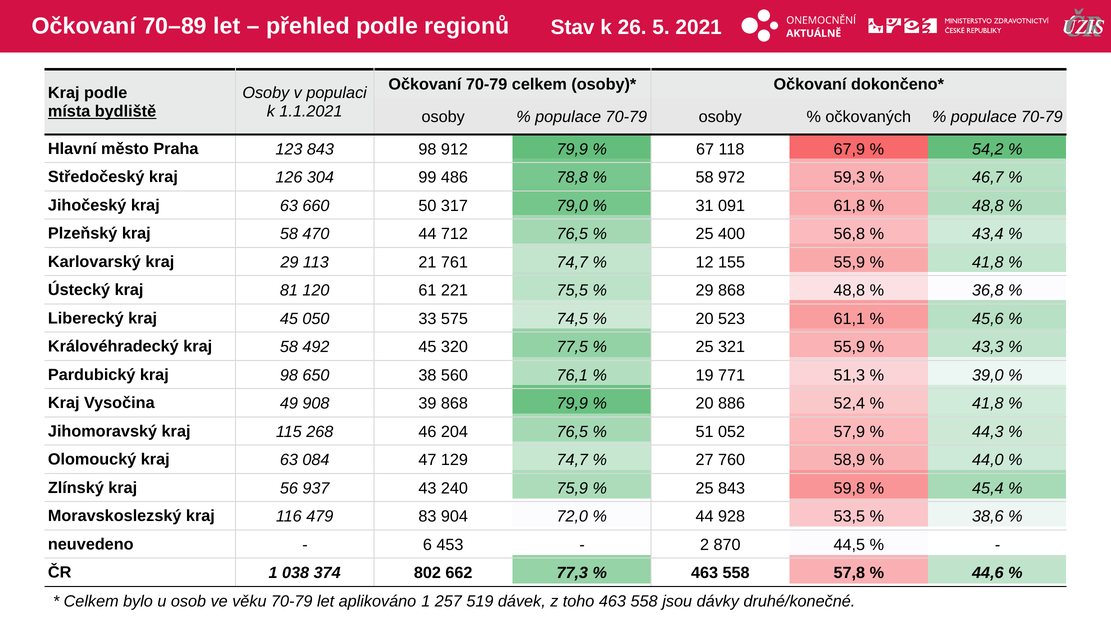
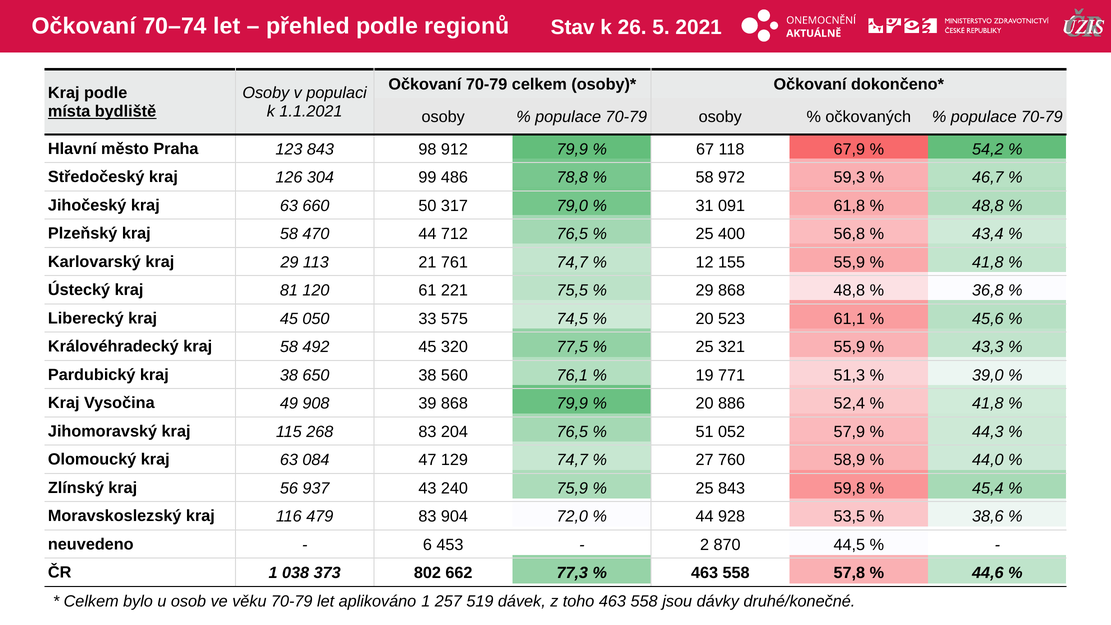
70–89: 70–89 -> 70–74
kraj 98: 98 -> 38
268 46: 46 -> 83
374: 374 -> 373
